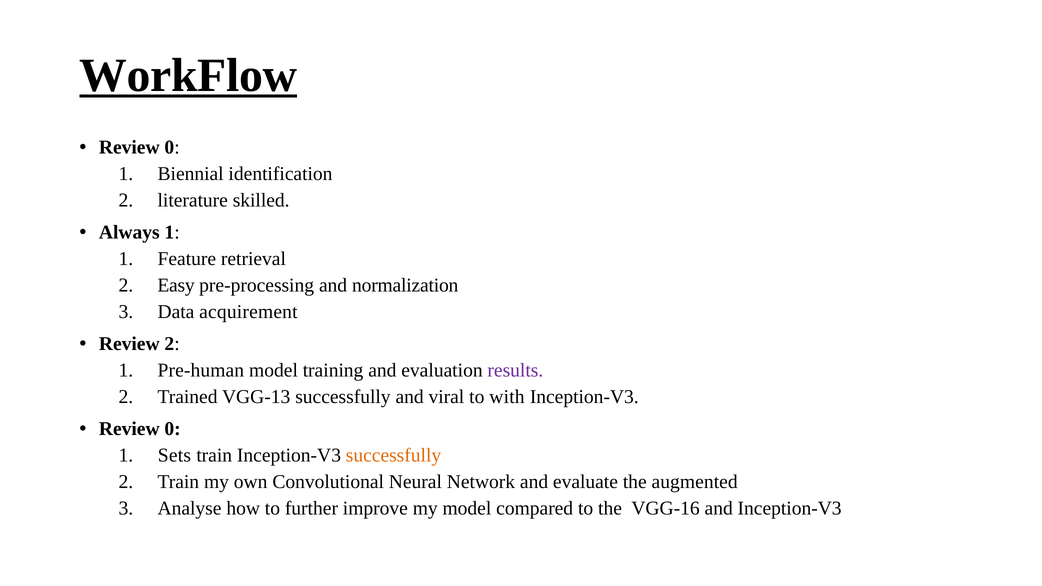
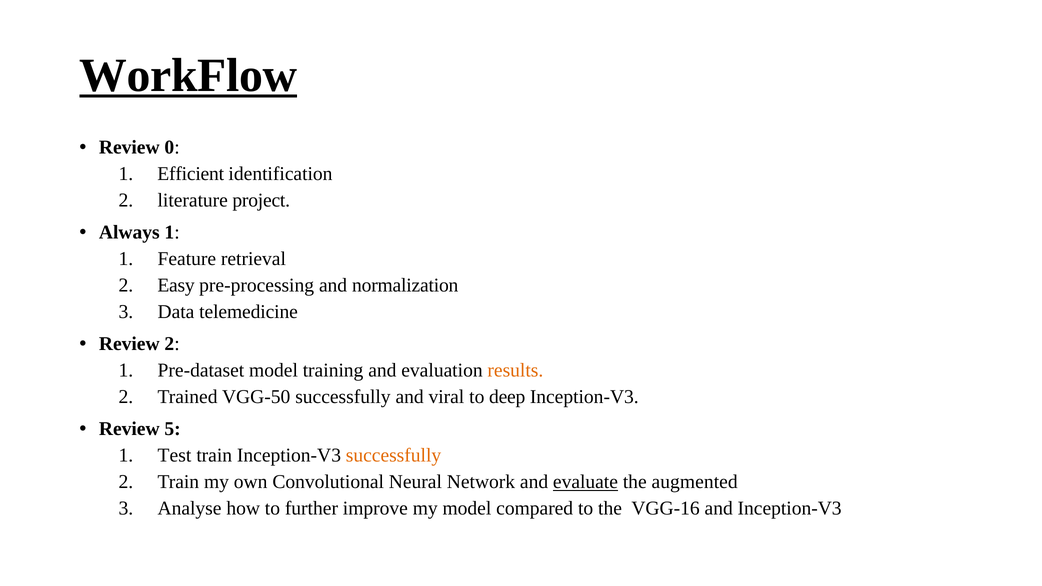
Biennial: Biennial -> Efficient
skilled: skilled -> project
acquirement: acquirement -> telemedicine
Pre-human: Pre-human -> Pre-dataset
results colour: purple -> orange
VGG-13: VGG-13 -> VGG-50
with: with -> deep
0 at (173, 429): 0 -> 5
Sets: Sets -> Test
evaluate underline: none -> present
